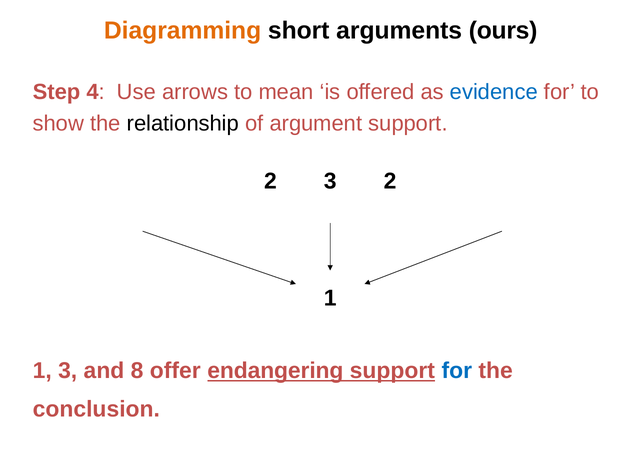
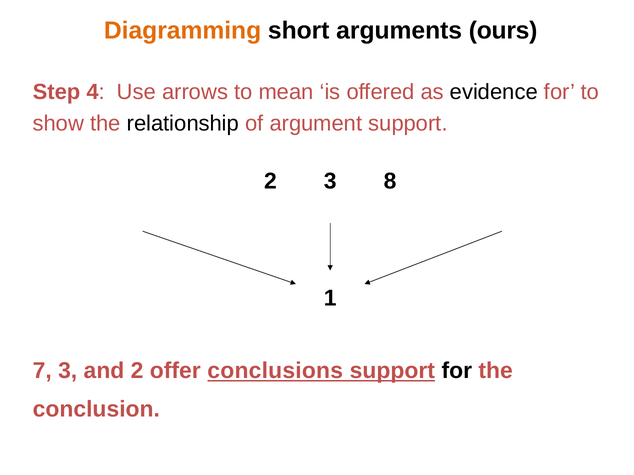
evidence colour: blue -> black
3 2: 2 -> 8
1 at (42, 371): 1 -> 7
and 8: 8 -> 2
endangering: endangering -> conclusions
for at (457, 371) colour: blue -> black
